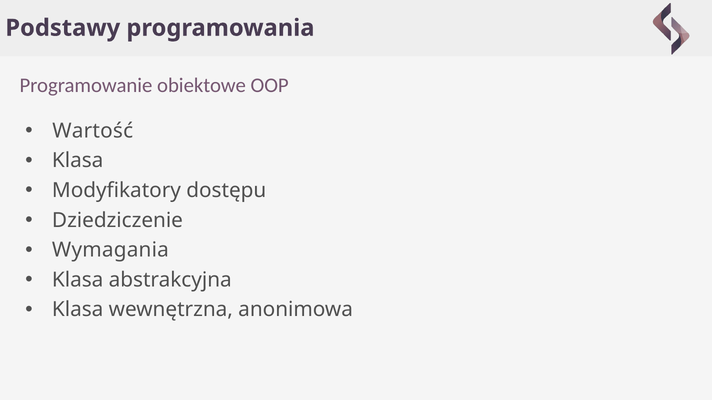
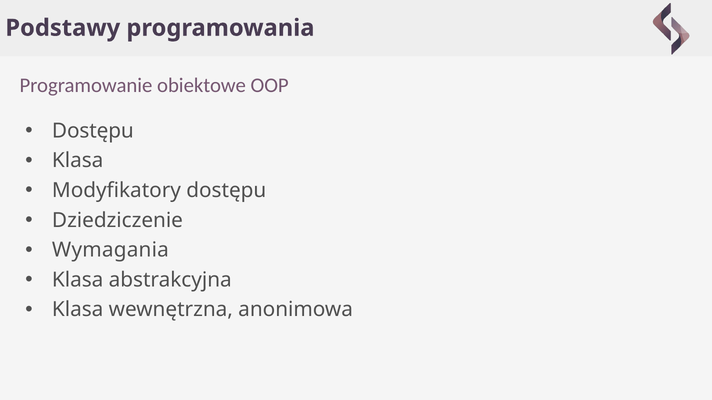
Wartość at (93, 131): Wartość -> Dostępu
